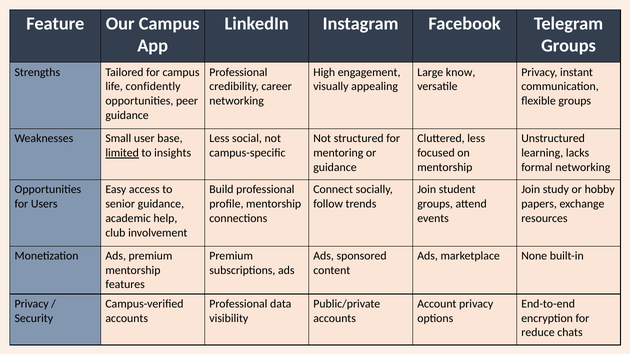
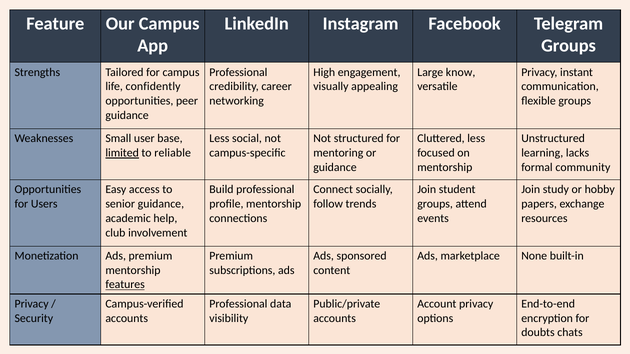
insights: insights -> reliable
formal networking: networking -> community
features underline: none -> present
reduce: reduce -> doubts
